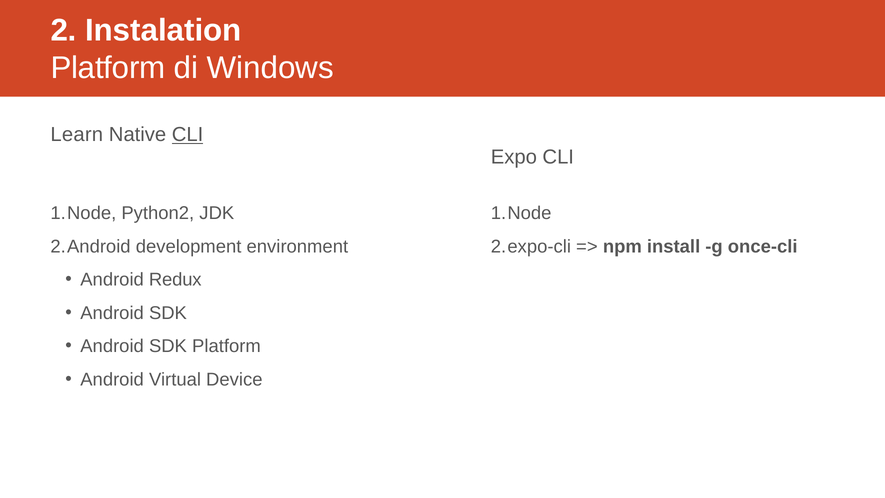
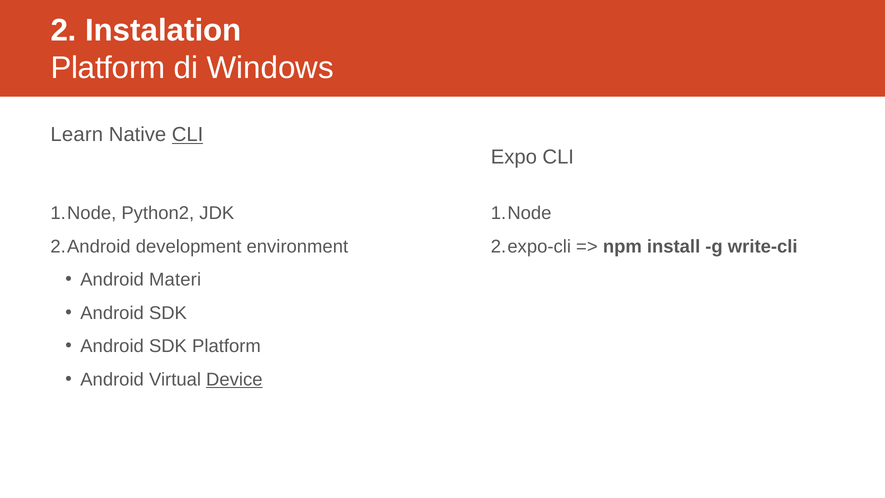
once-cli: once-cli -> write-cli
Redux: Redux -> Materi
Device underline: none -> present
